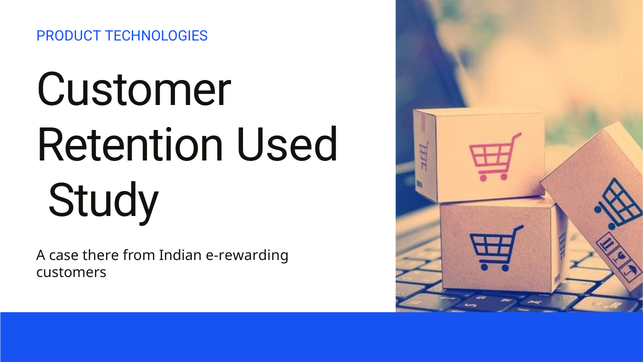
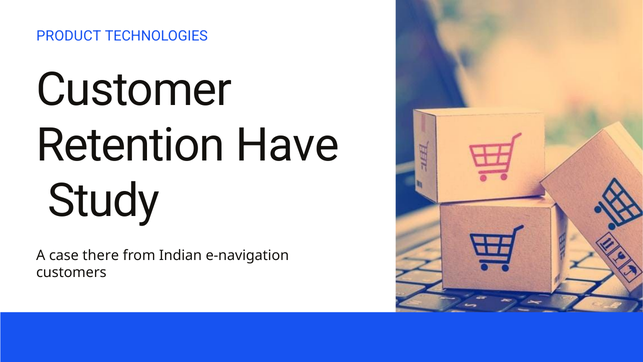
Used: Used -> Have
e-rewarding: e-rewarding -> e-navigation
